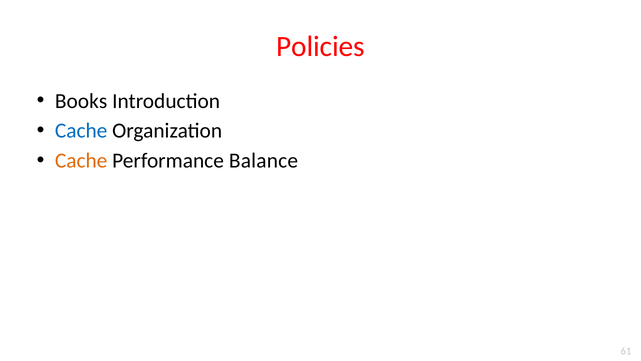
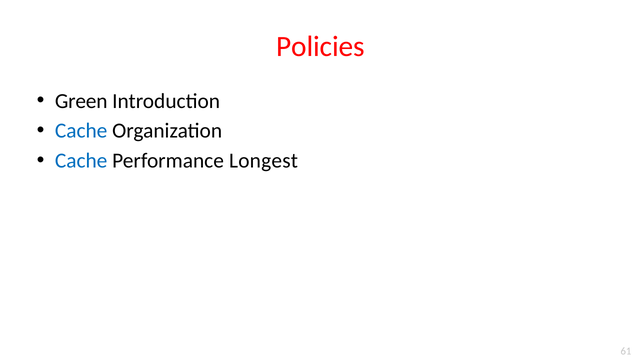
Books: Books -> Green
Cache at (81, 161) colour: orange -> blue
Balance: Balance -> Longest
